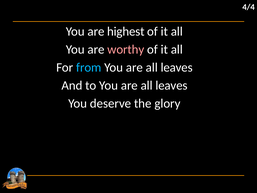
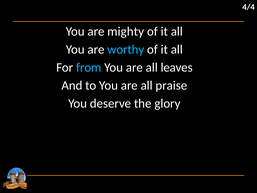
highest: highest -> mighty
worthy colour: pink -> light blue
leaves at (171, 85): leaves -> praise
